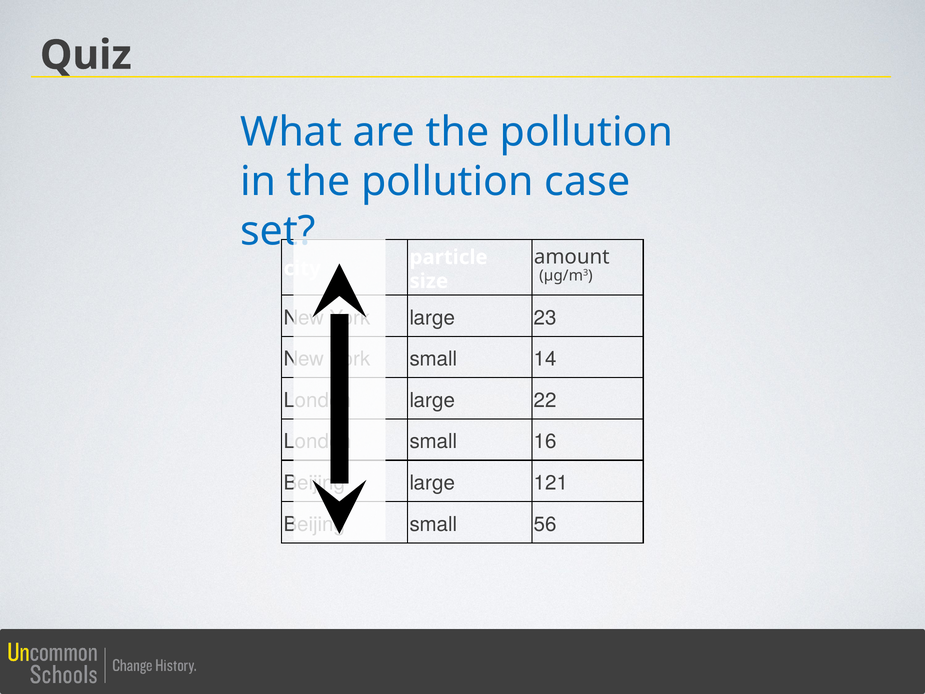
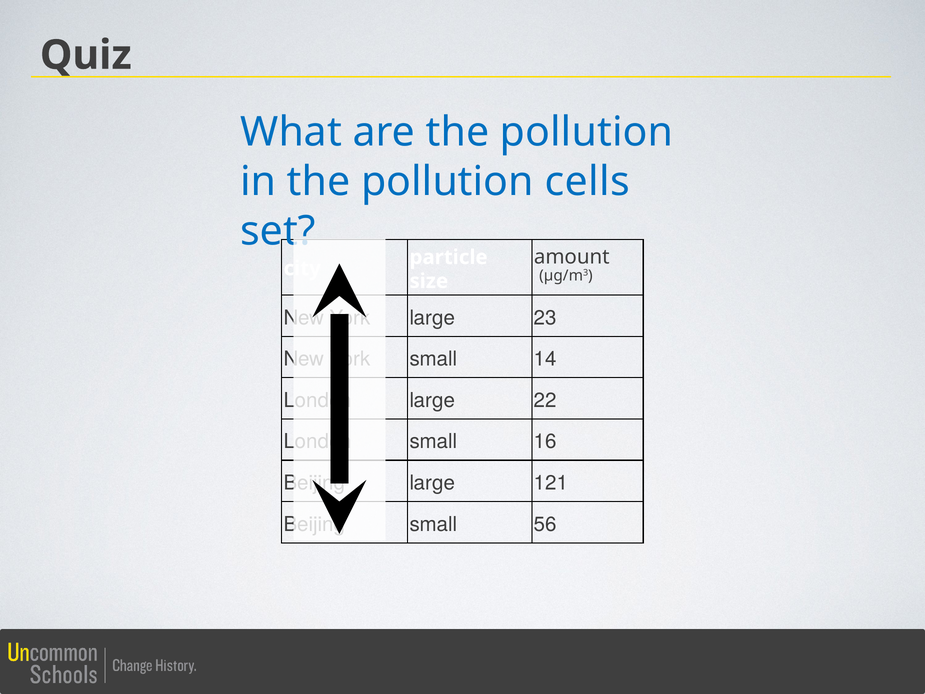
case: case -> cells
